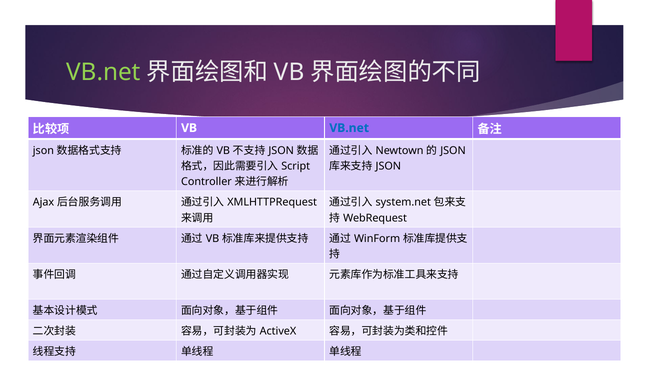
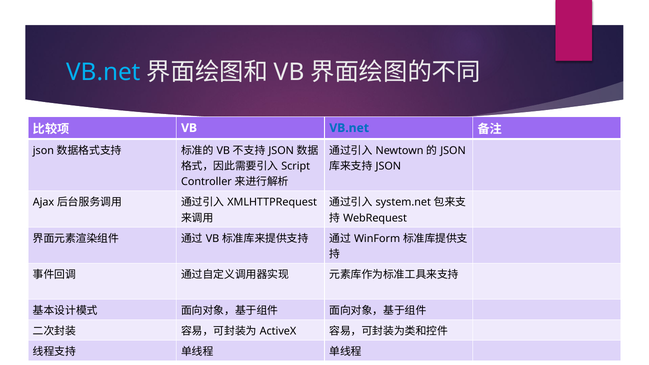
VB.net at (103, 72) colour: light green -> light blue
